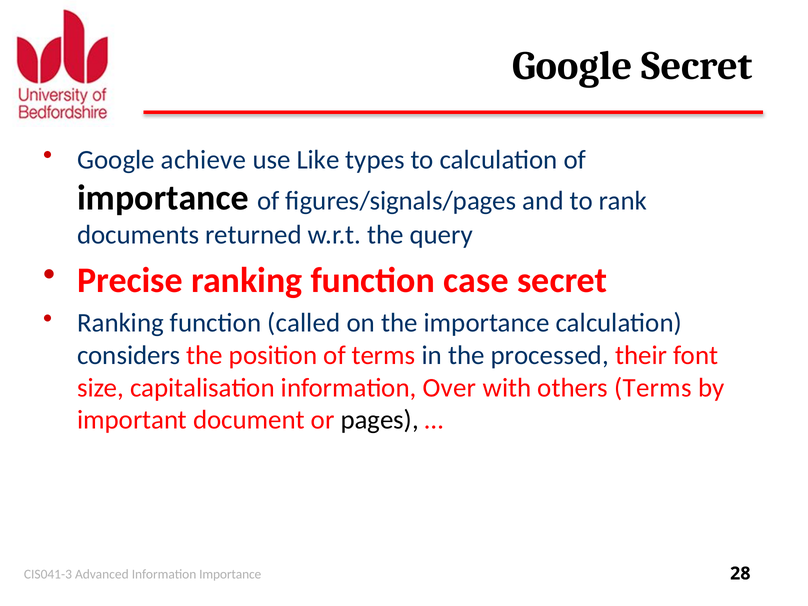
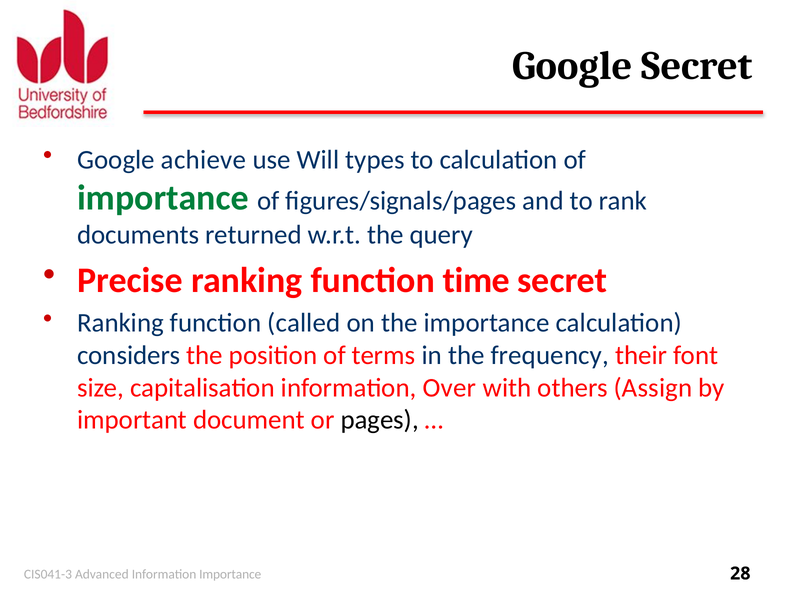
Like: Like -> Will
importance at (163, 198) colour: black -> green
case: case -> time
processed: processed -> frequency
others Terms: Terms -> Assign
